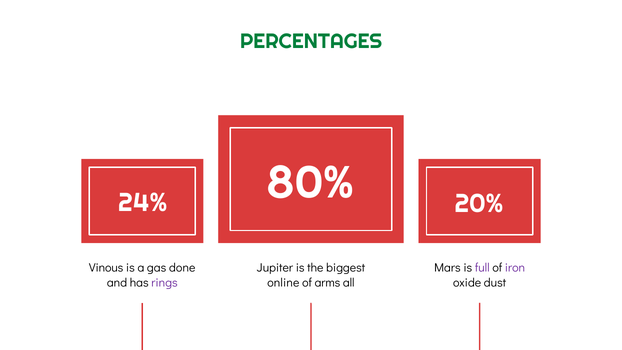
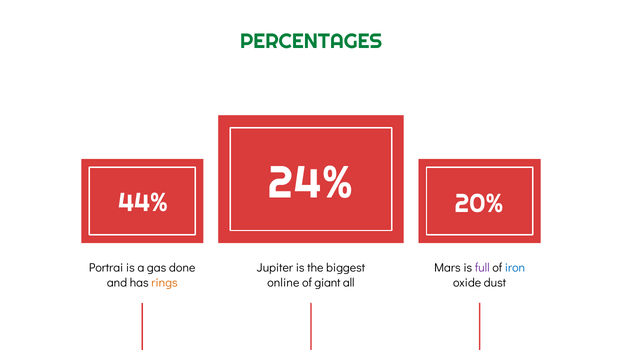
80%: 80% -> 24%
24%: 24% -> 44%
Vinous: Vinous -> Portrai
iron colour: purple -> blue
rings colour: purple -> orange
arms: arms -> giant
